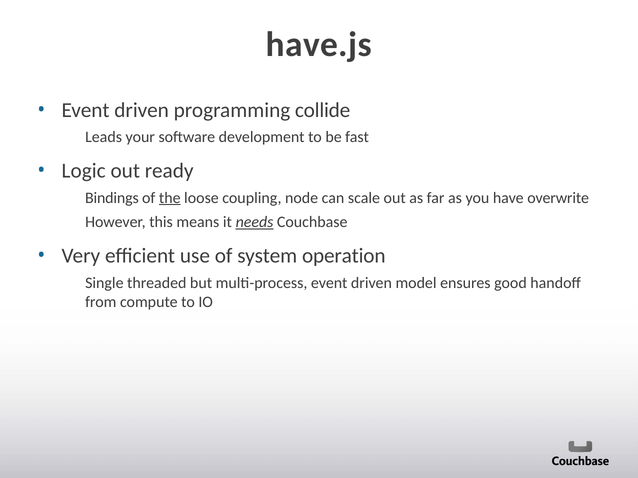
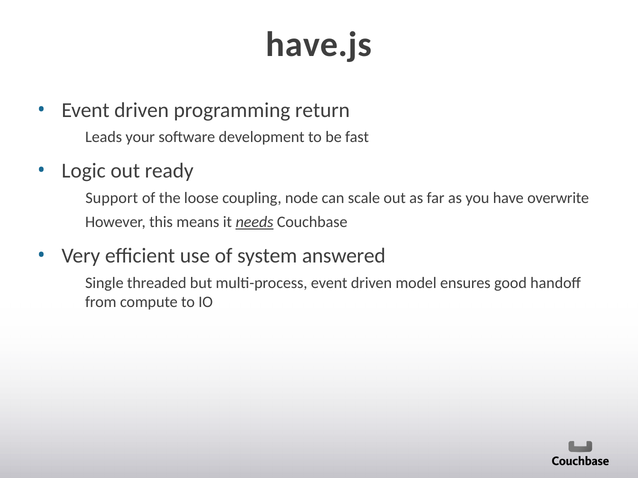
collide: collide -> return
Bindings: Bindings -> Support
the underline: present -> none
operation: operation -> answered
